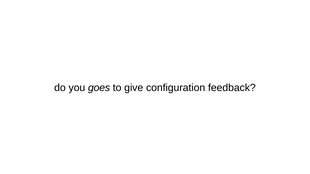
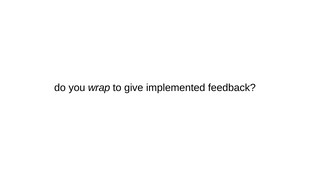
goes: goes -> wrap
configuration: configuration -> implemented
